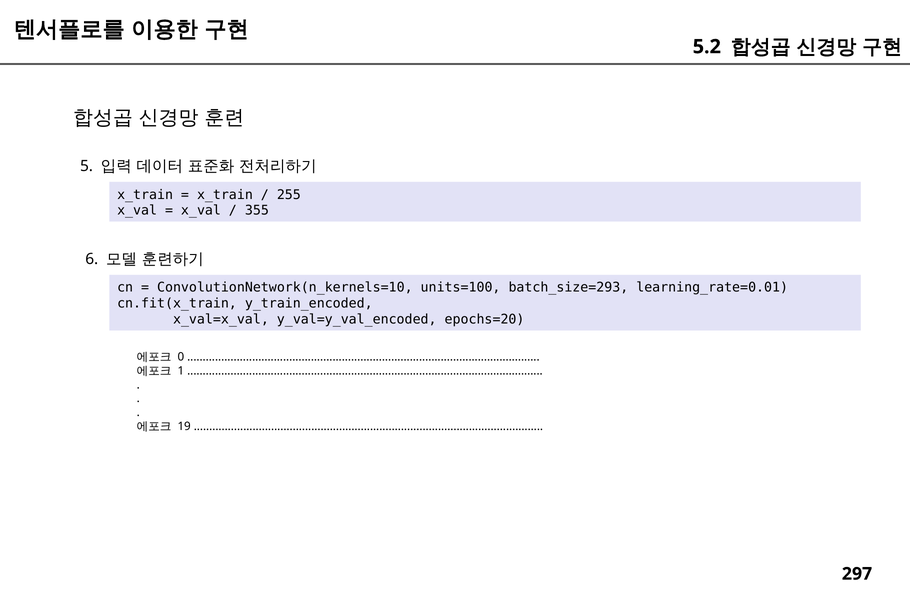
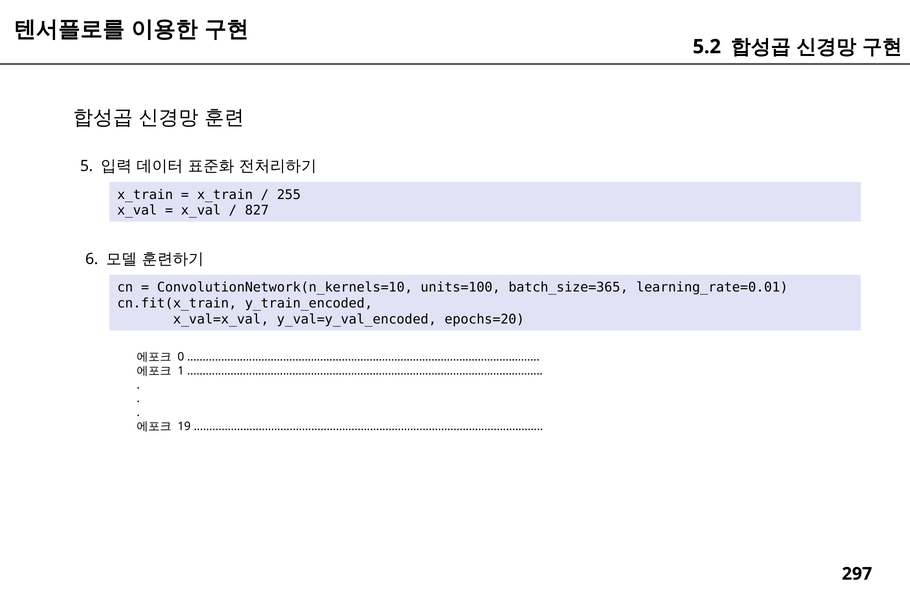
355: 355 -> 827
batch_size=293: batch_size=293 -> batch_size=365
